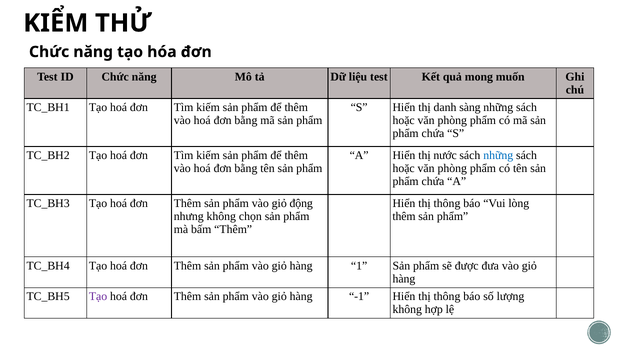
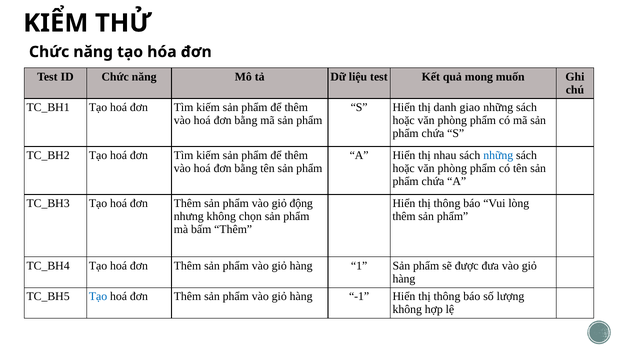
sàng: sàng -> giao
nước: nước -> nhau
Tạo at (98, 297) colour: purple -> blue
